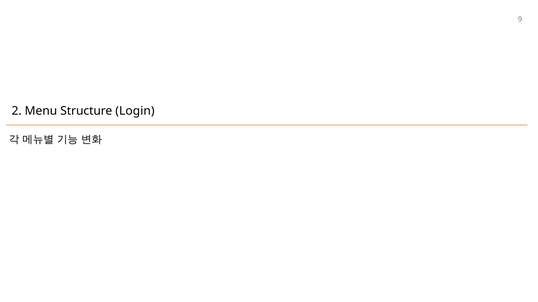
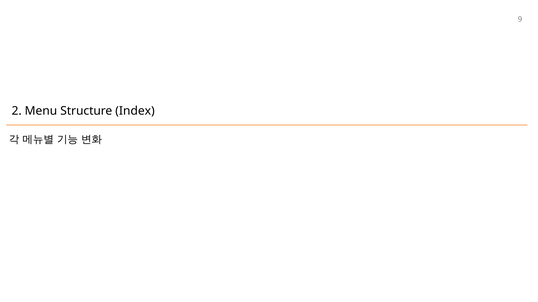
Login: Login -> Index
